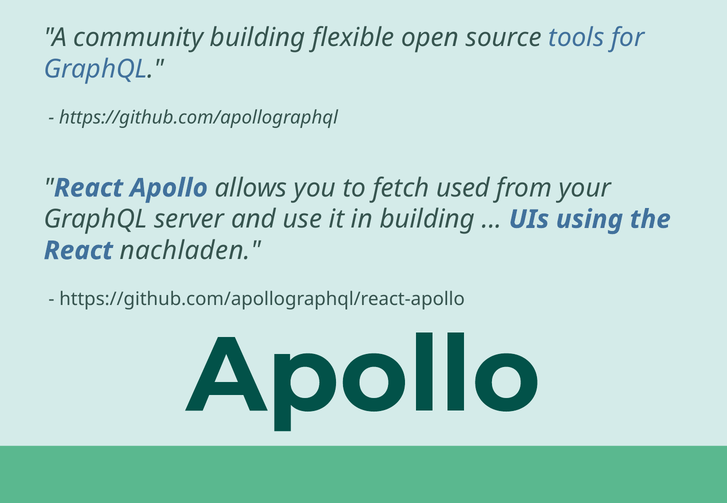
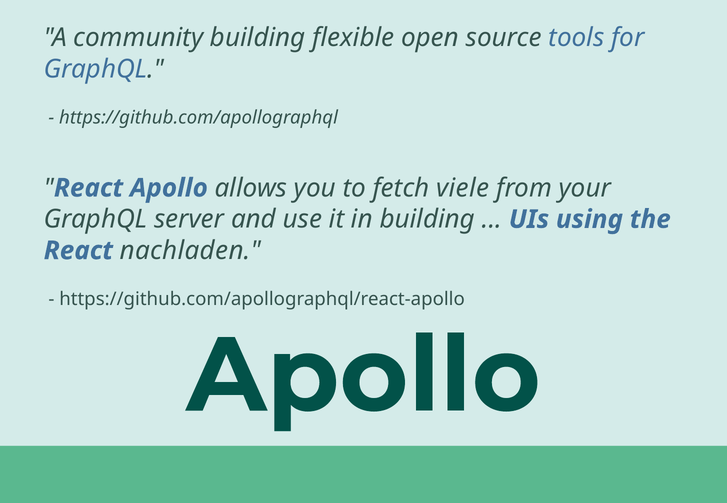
used: used -> viele
